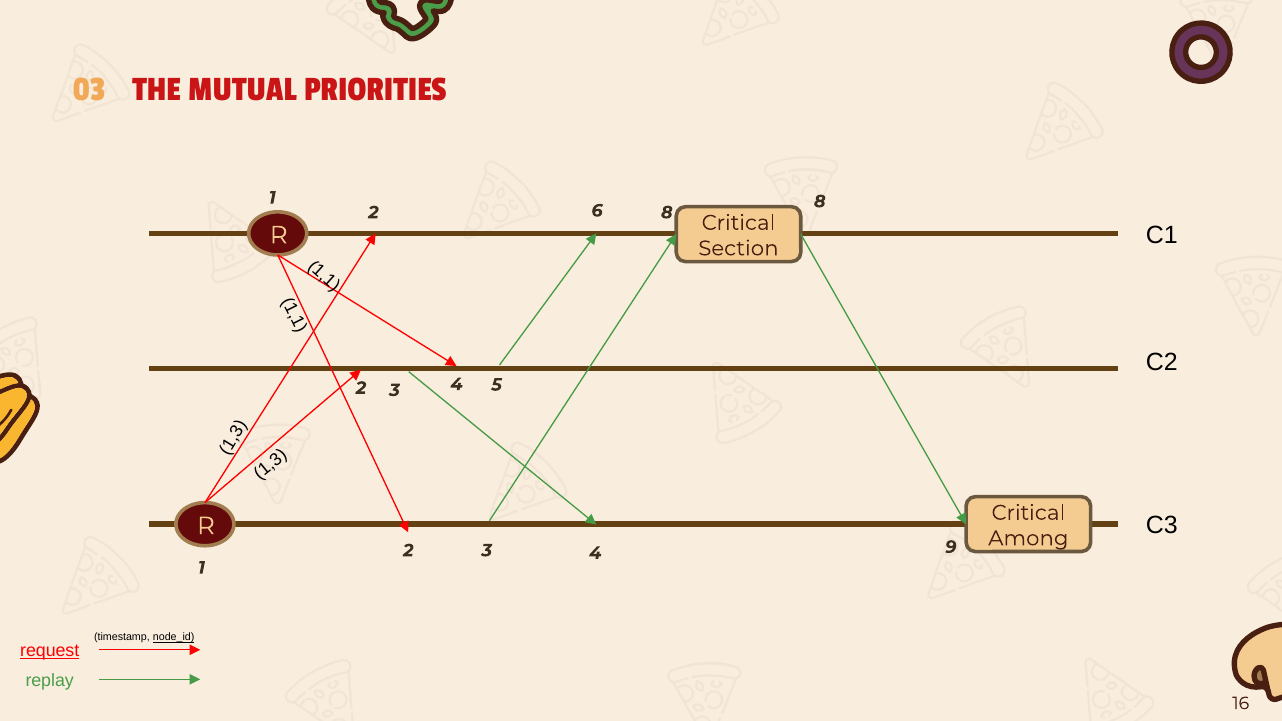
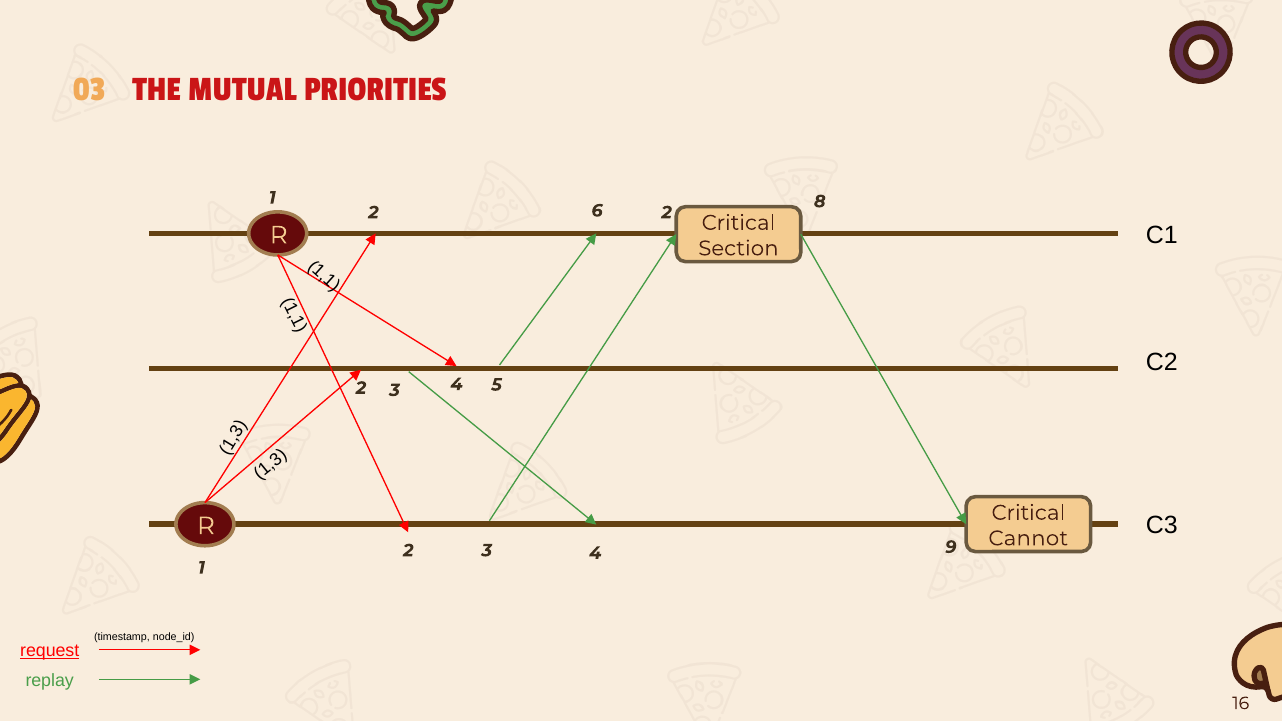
6 8: 8 -> 2
Among: Among -> Cannot
node_id underline: present -> none
